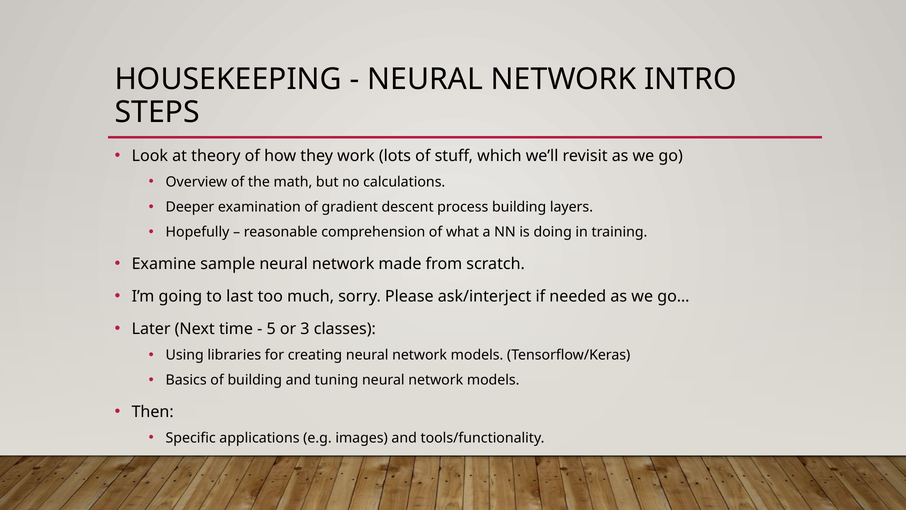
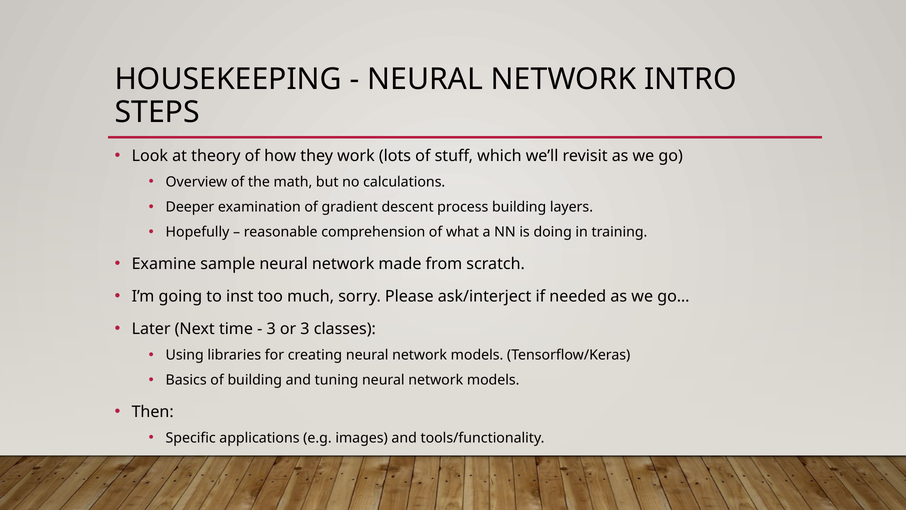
last: last -> inst
5 at (271, 329): 5 -> 3
